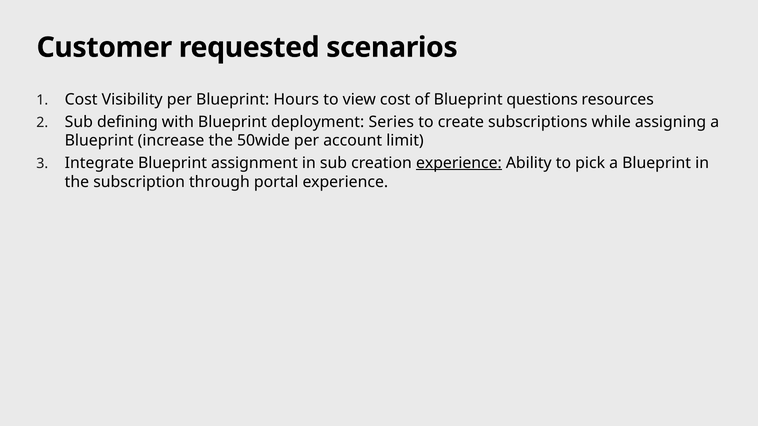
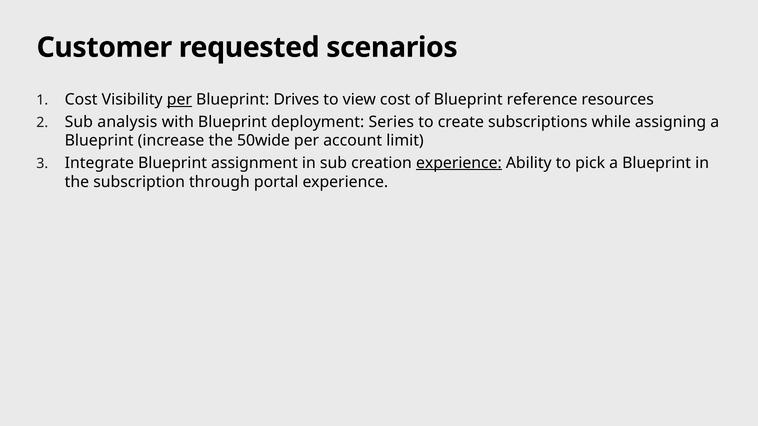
per at (179, 100) underline: none -> present
Hours: Hours -> Drives
questions: questions -> reference
defining: defining -> analysis
